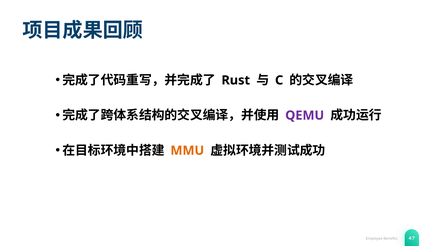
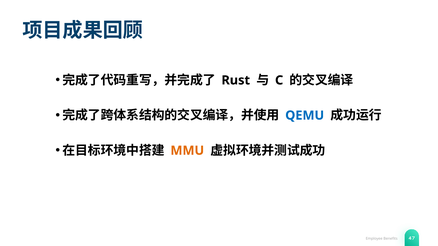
QEMU colour: purple -> blue
